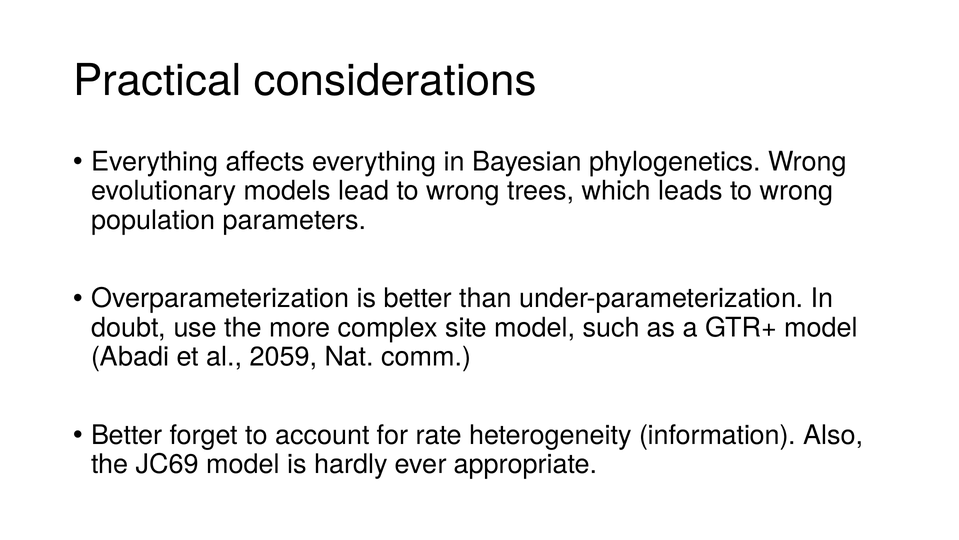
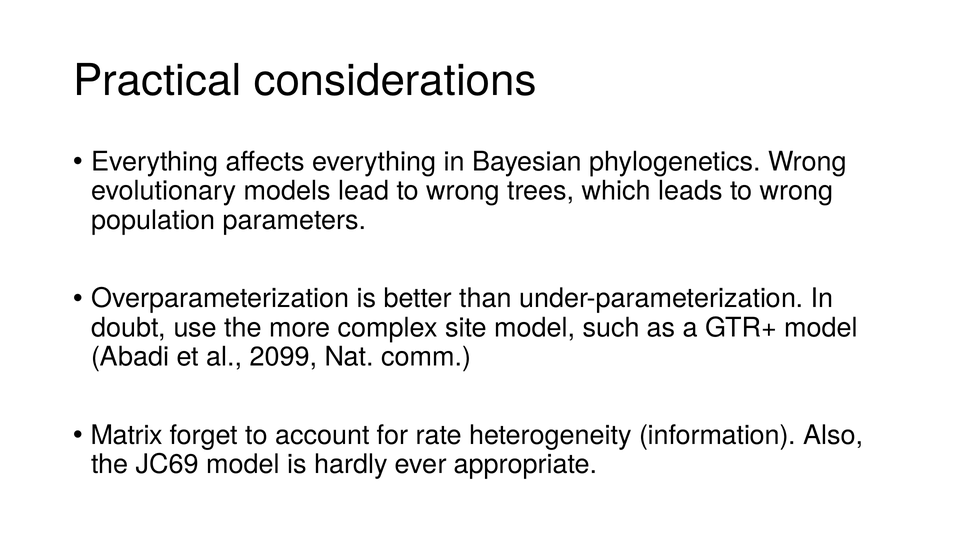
2059: 2059 -> 2099
Better at (127, 435): Better -> Matrix
